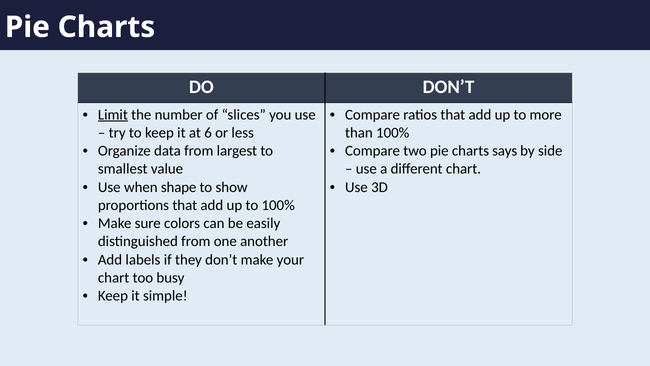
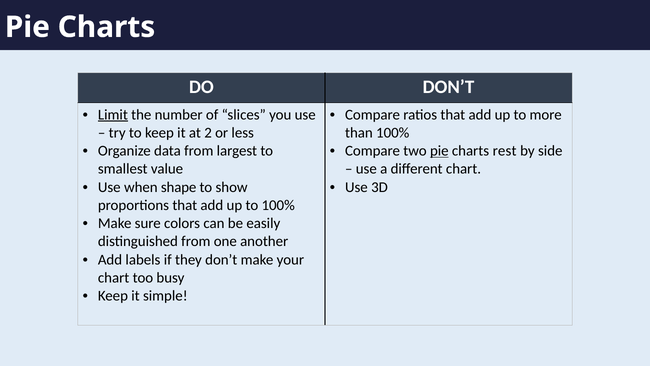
6: 6 -> 2
pie at (439, 151) underline: none -> present
says: says -> rest
